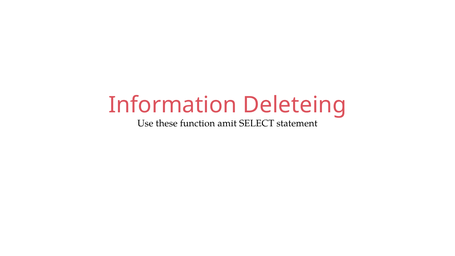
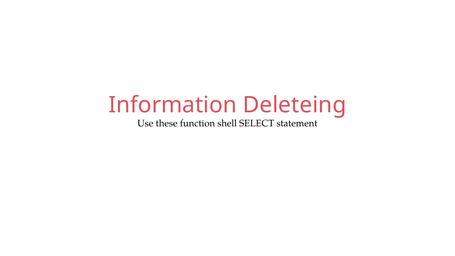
amit: amit -> shell
